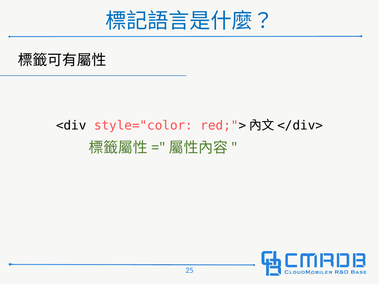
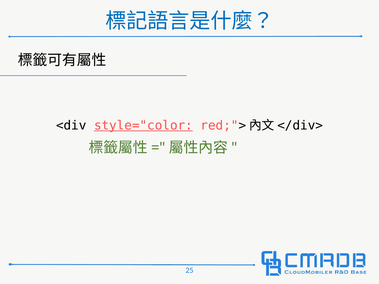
style="color underline: none -> present
